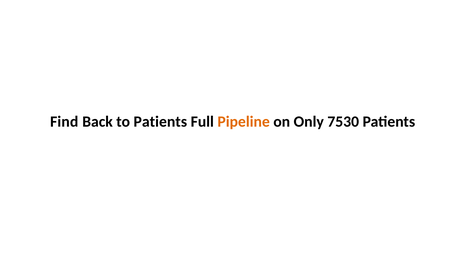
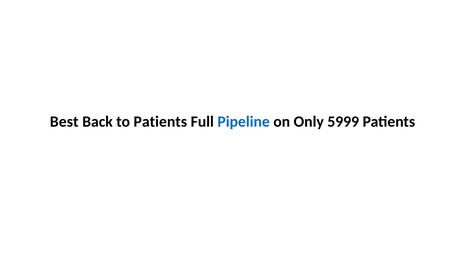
Find: Find -> Best
Pipeline colour: orange -> blue
7530: 7530 -> 5999
